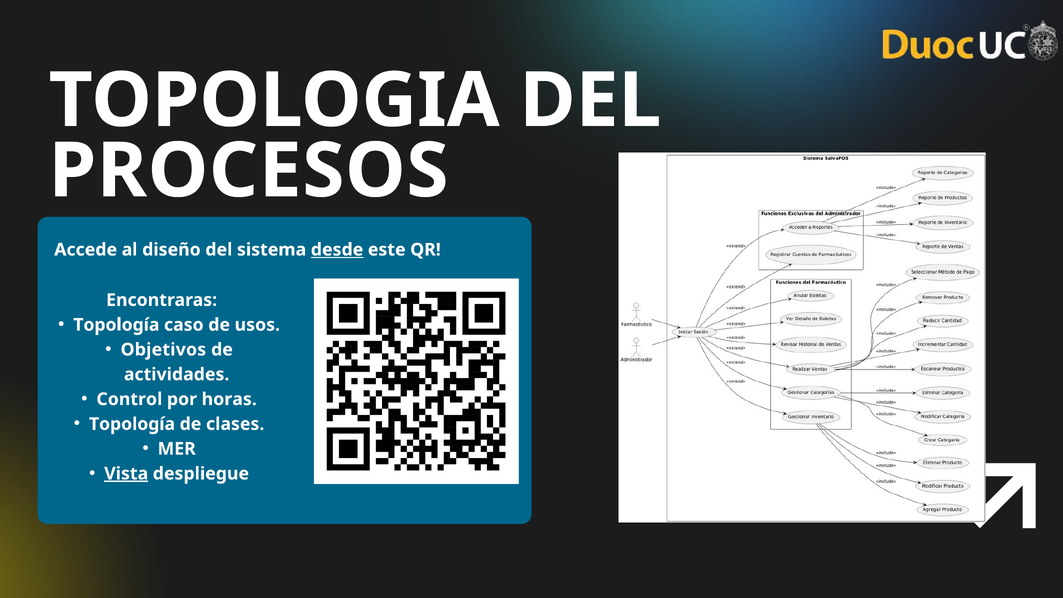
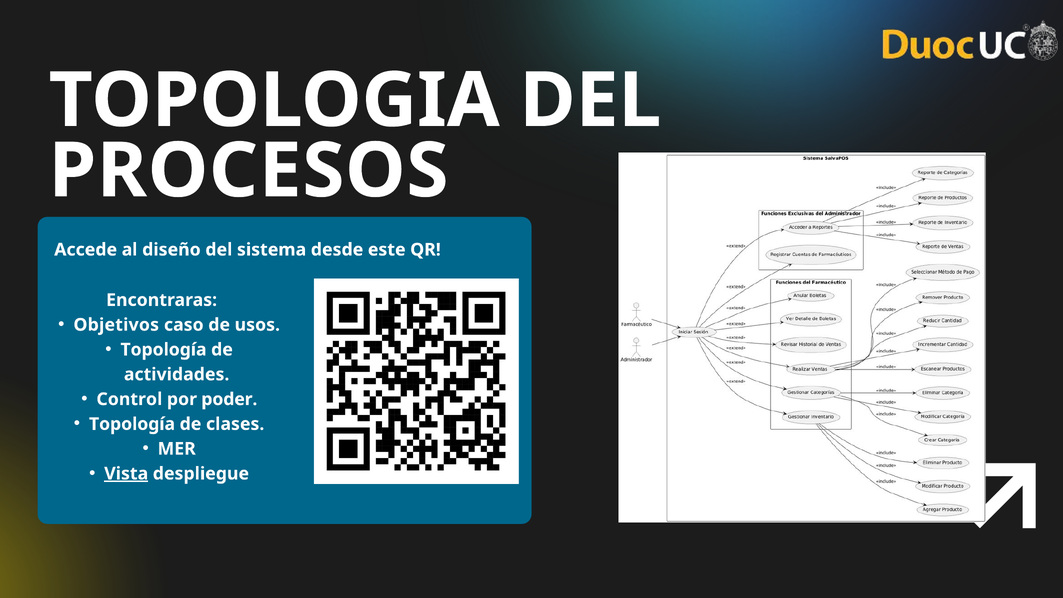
desde underline: present -> none
Topología at (116, 325): Topología -> Objetivos
Objetivos at (163, 350): Objetivos -> Topología
horas: horas -> poder
